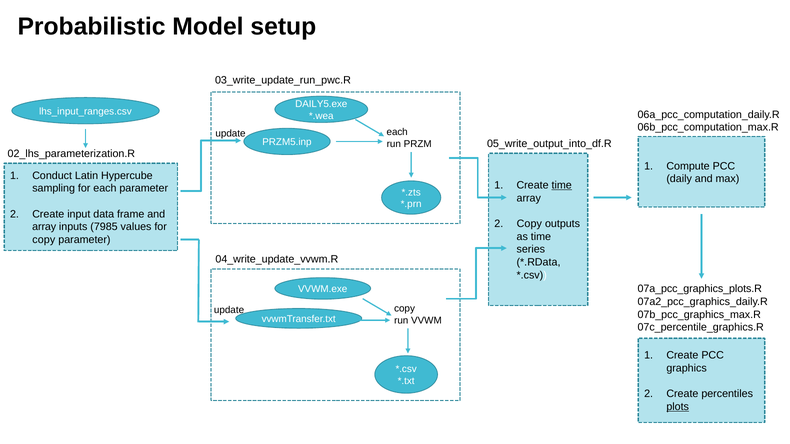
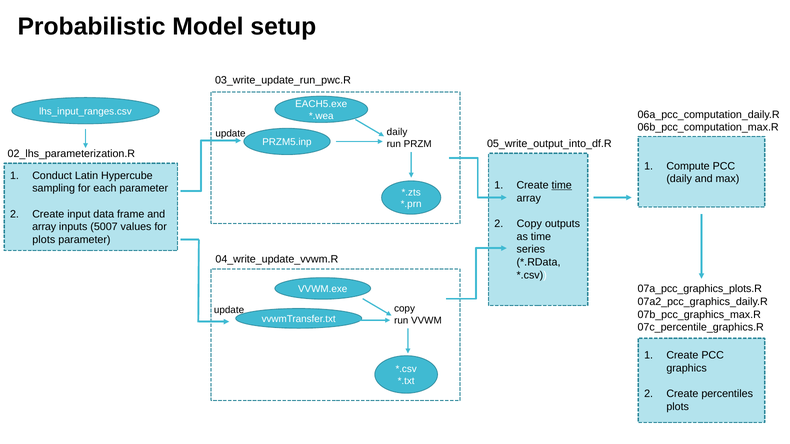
DAILY5.exe: DAILY5.exe -> EACH5.exe
each at (397, 132): each -> daily
7985: 7985 -> 5007
copy at (44, 240): copy -> plots
plots at (678, 407) underline: present -> none
